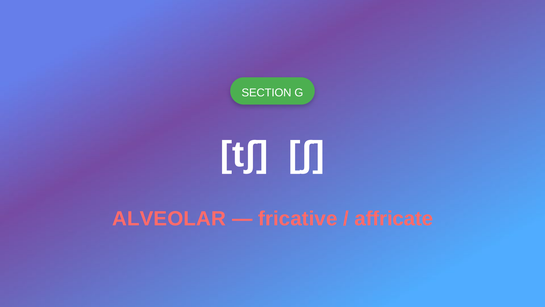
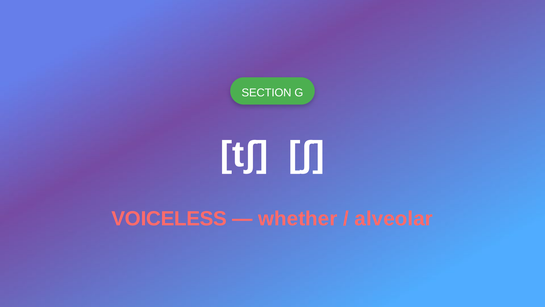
ALVEOLAR: ALVEOLAR -> VOICELESS
fricative: fricative -> whether
affricate: affricate -> alveolar
